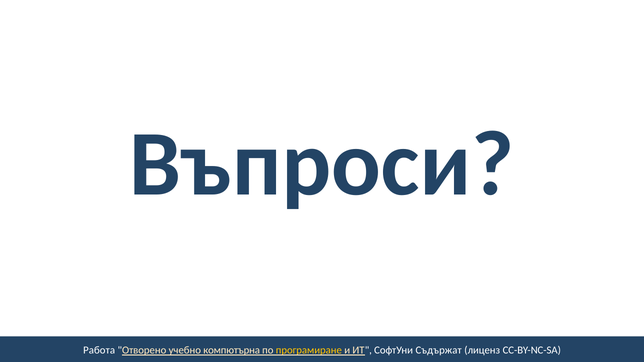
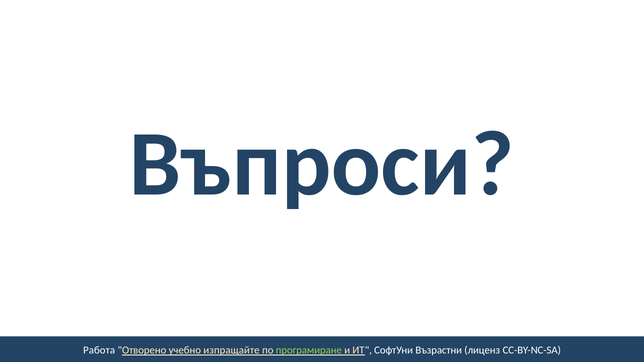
компютърна: компютърна -> изпращайте
програмиране colour: yellow -> light green
Съдържат: Съдържат -> Възрастни
